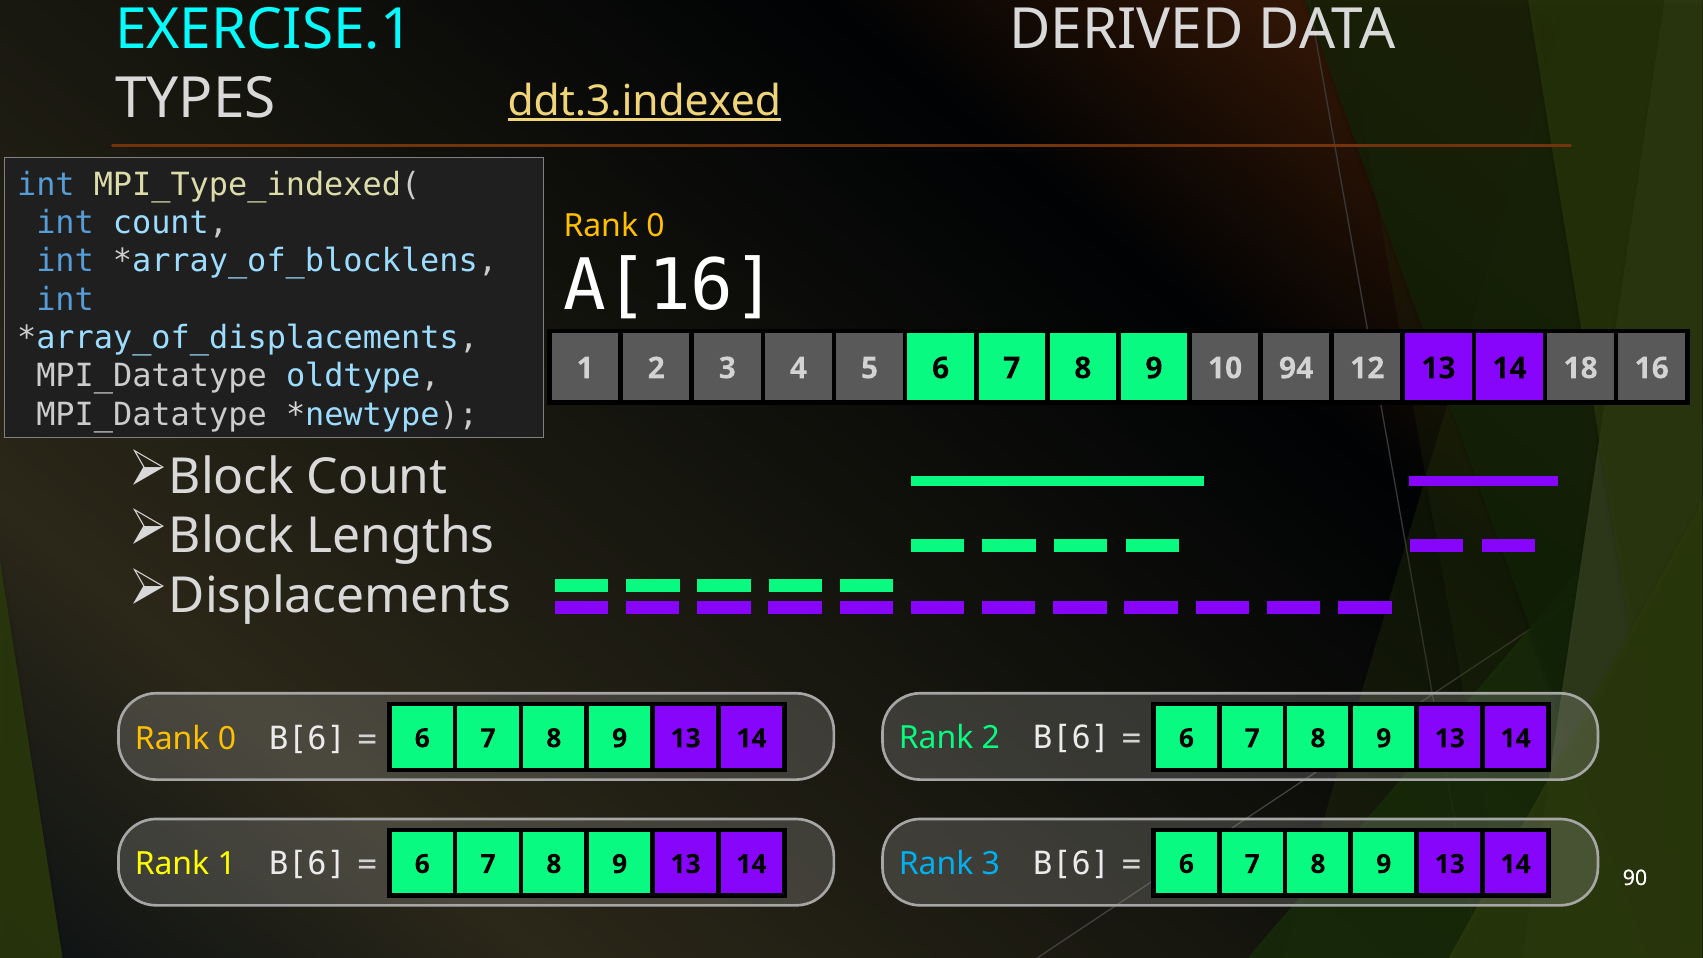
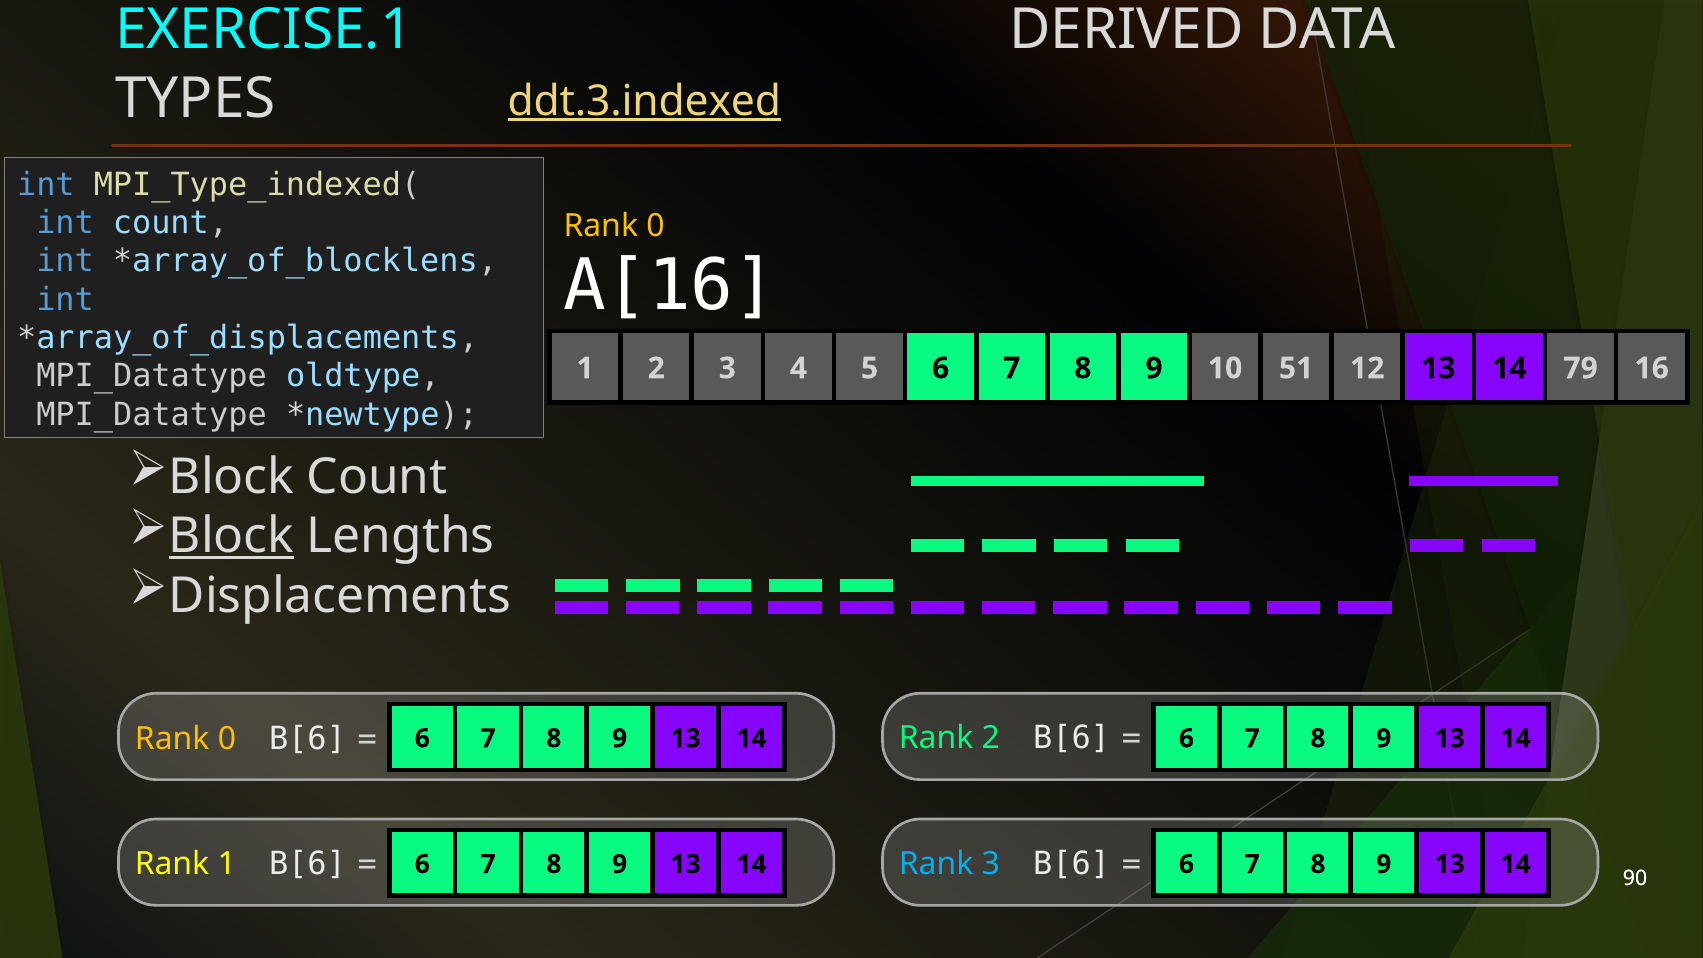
94: 94 -> 51
18: 18 -> 79
Block at (232, 536) underline: none -> present
